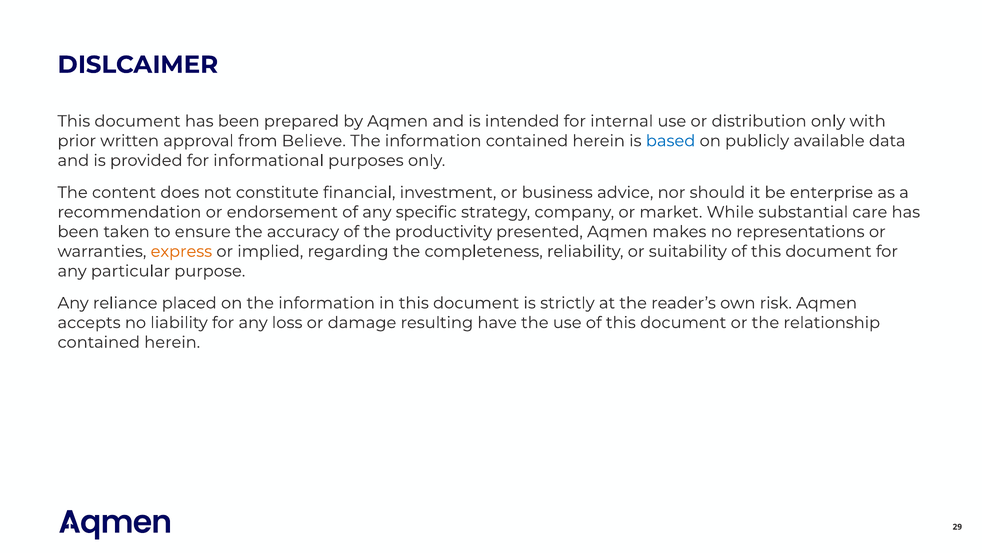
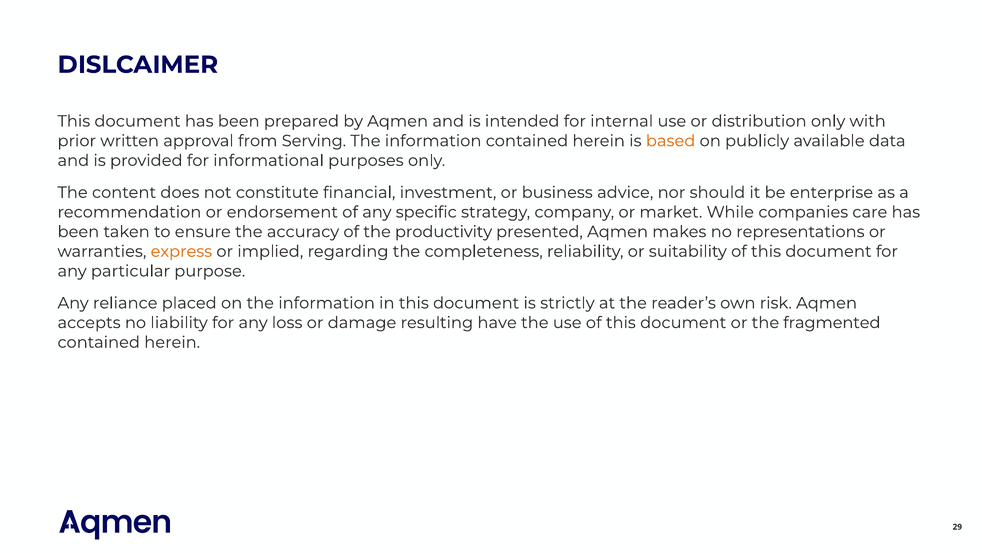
Believe: Believe -> Serving
based colour: blue -> orange
substantial: substantial -> companies
relationship: relationship -> fragmented
